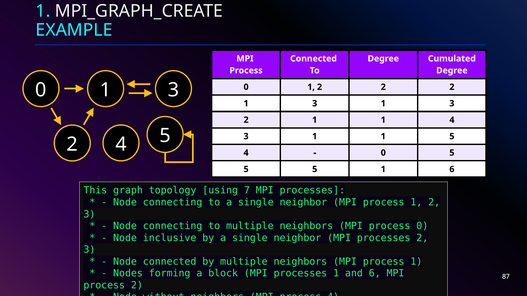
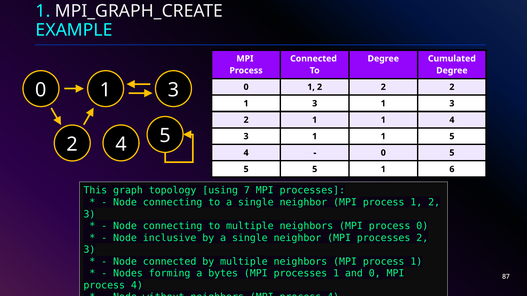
block: block -> bytes
and 6: 6 -> 0
2 at (137, 286): 2 -> 4
